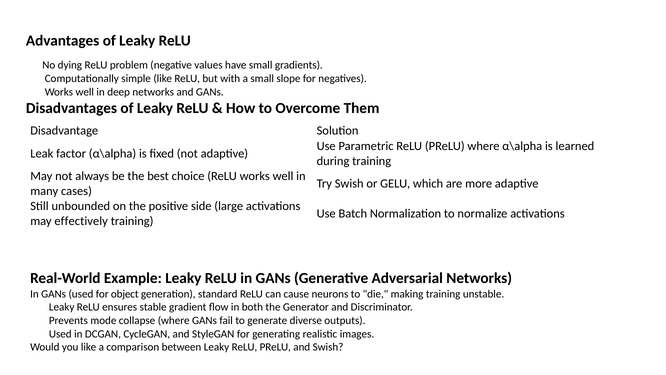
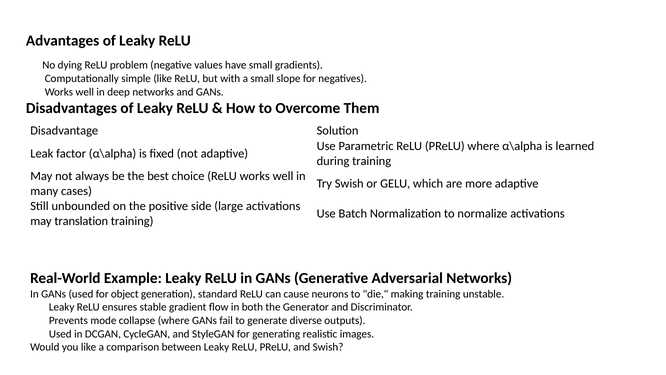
effectively: effectively -> translation
